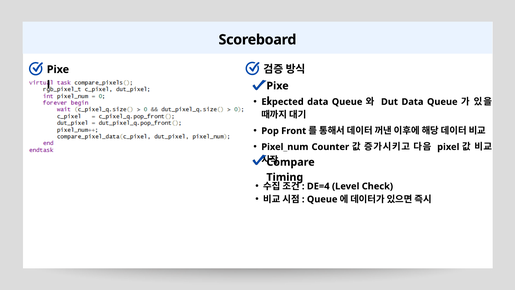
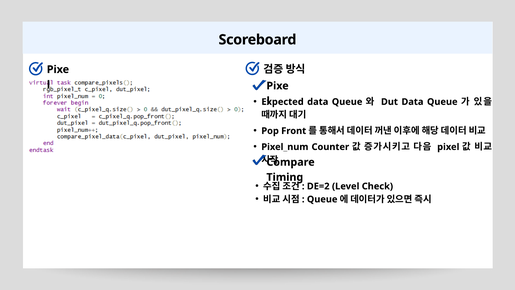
DE=4: DE=4 -> DE=2
